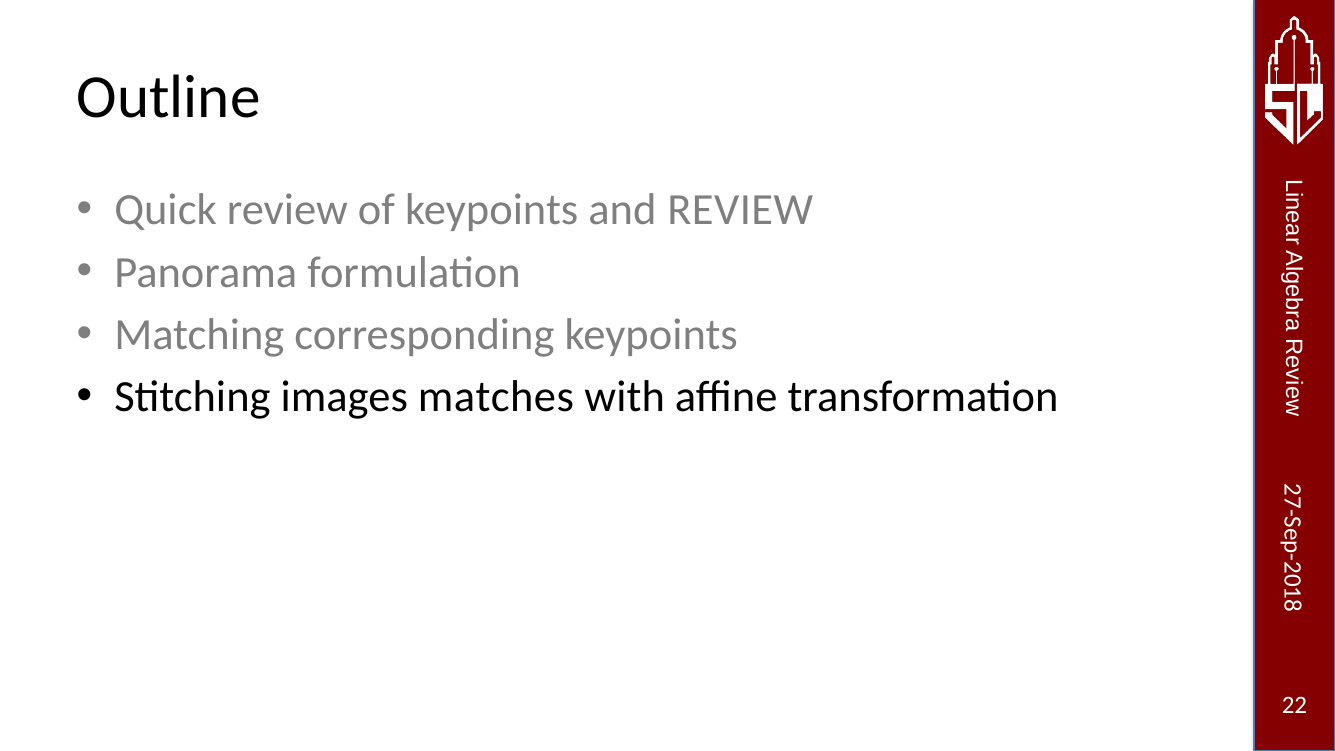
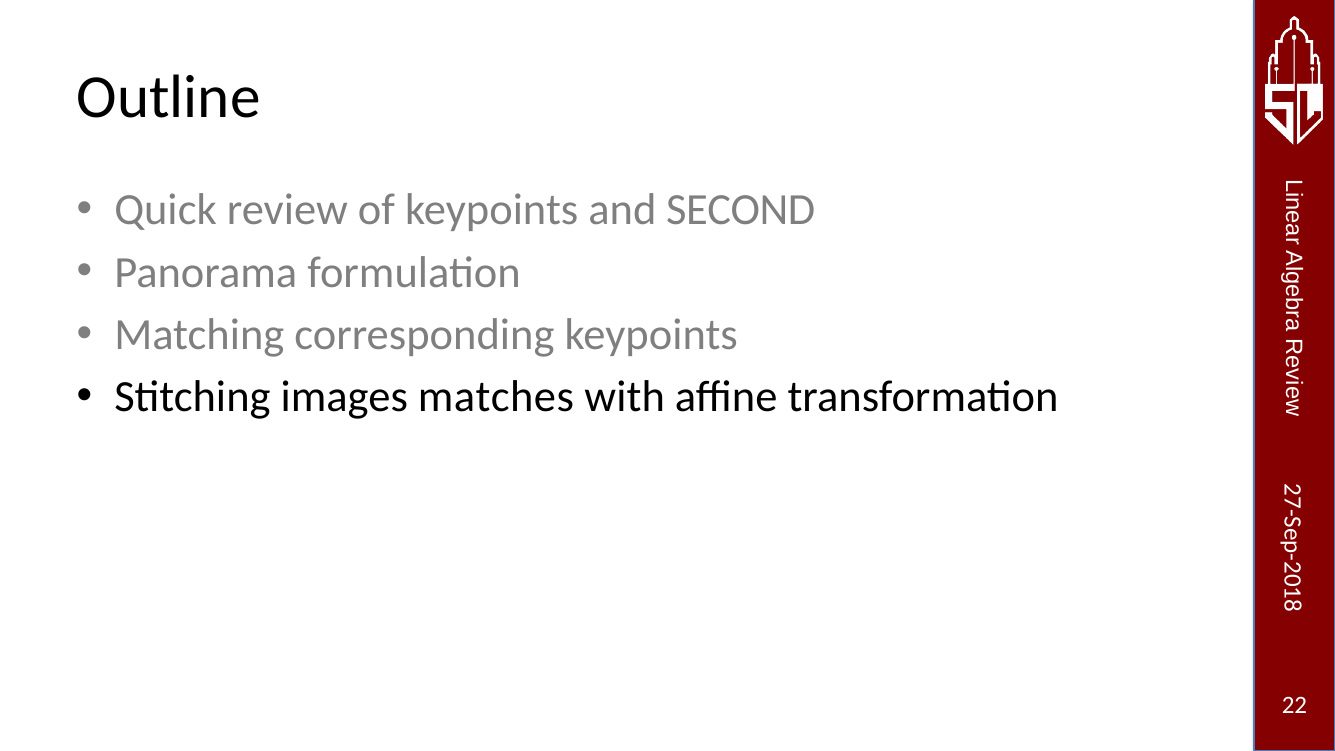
and REVIEW: REVIEW -> SECOND
